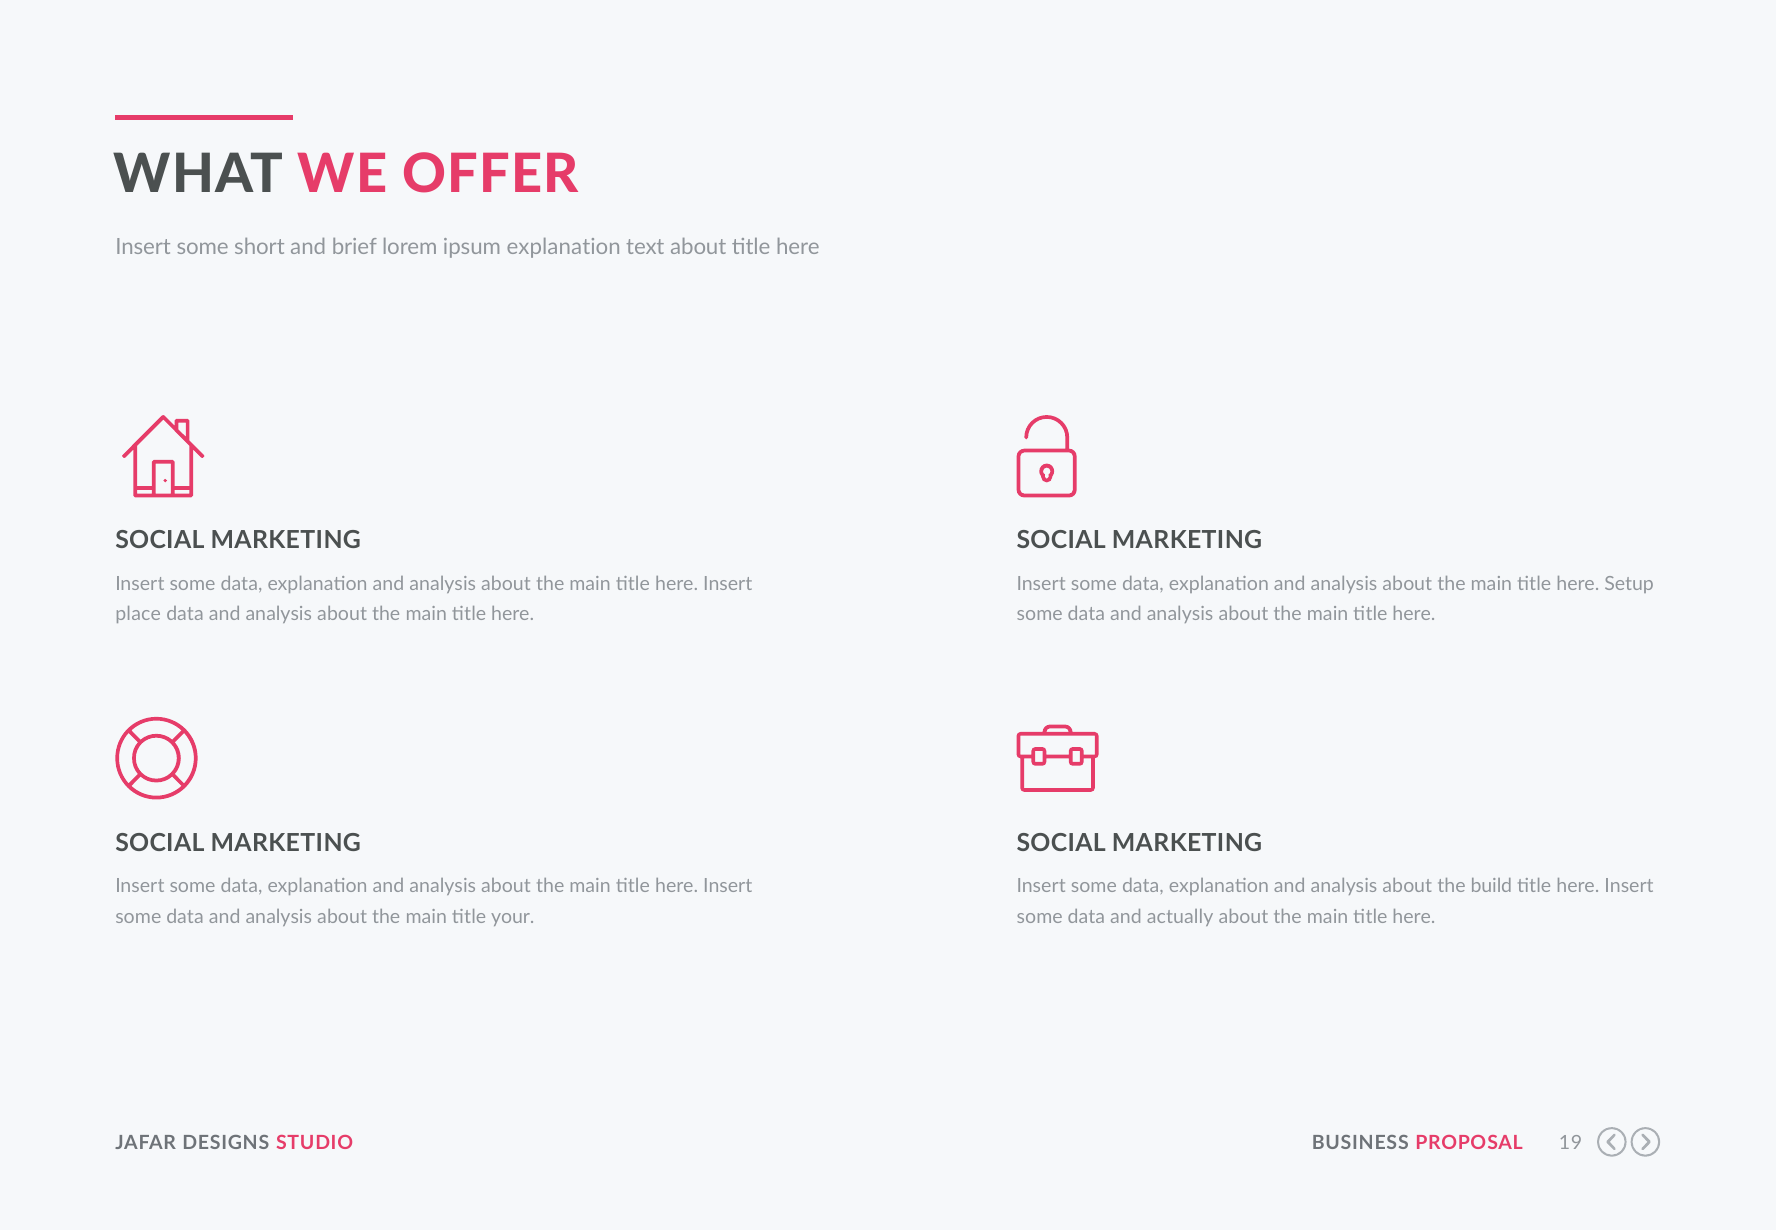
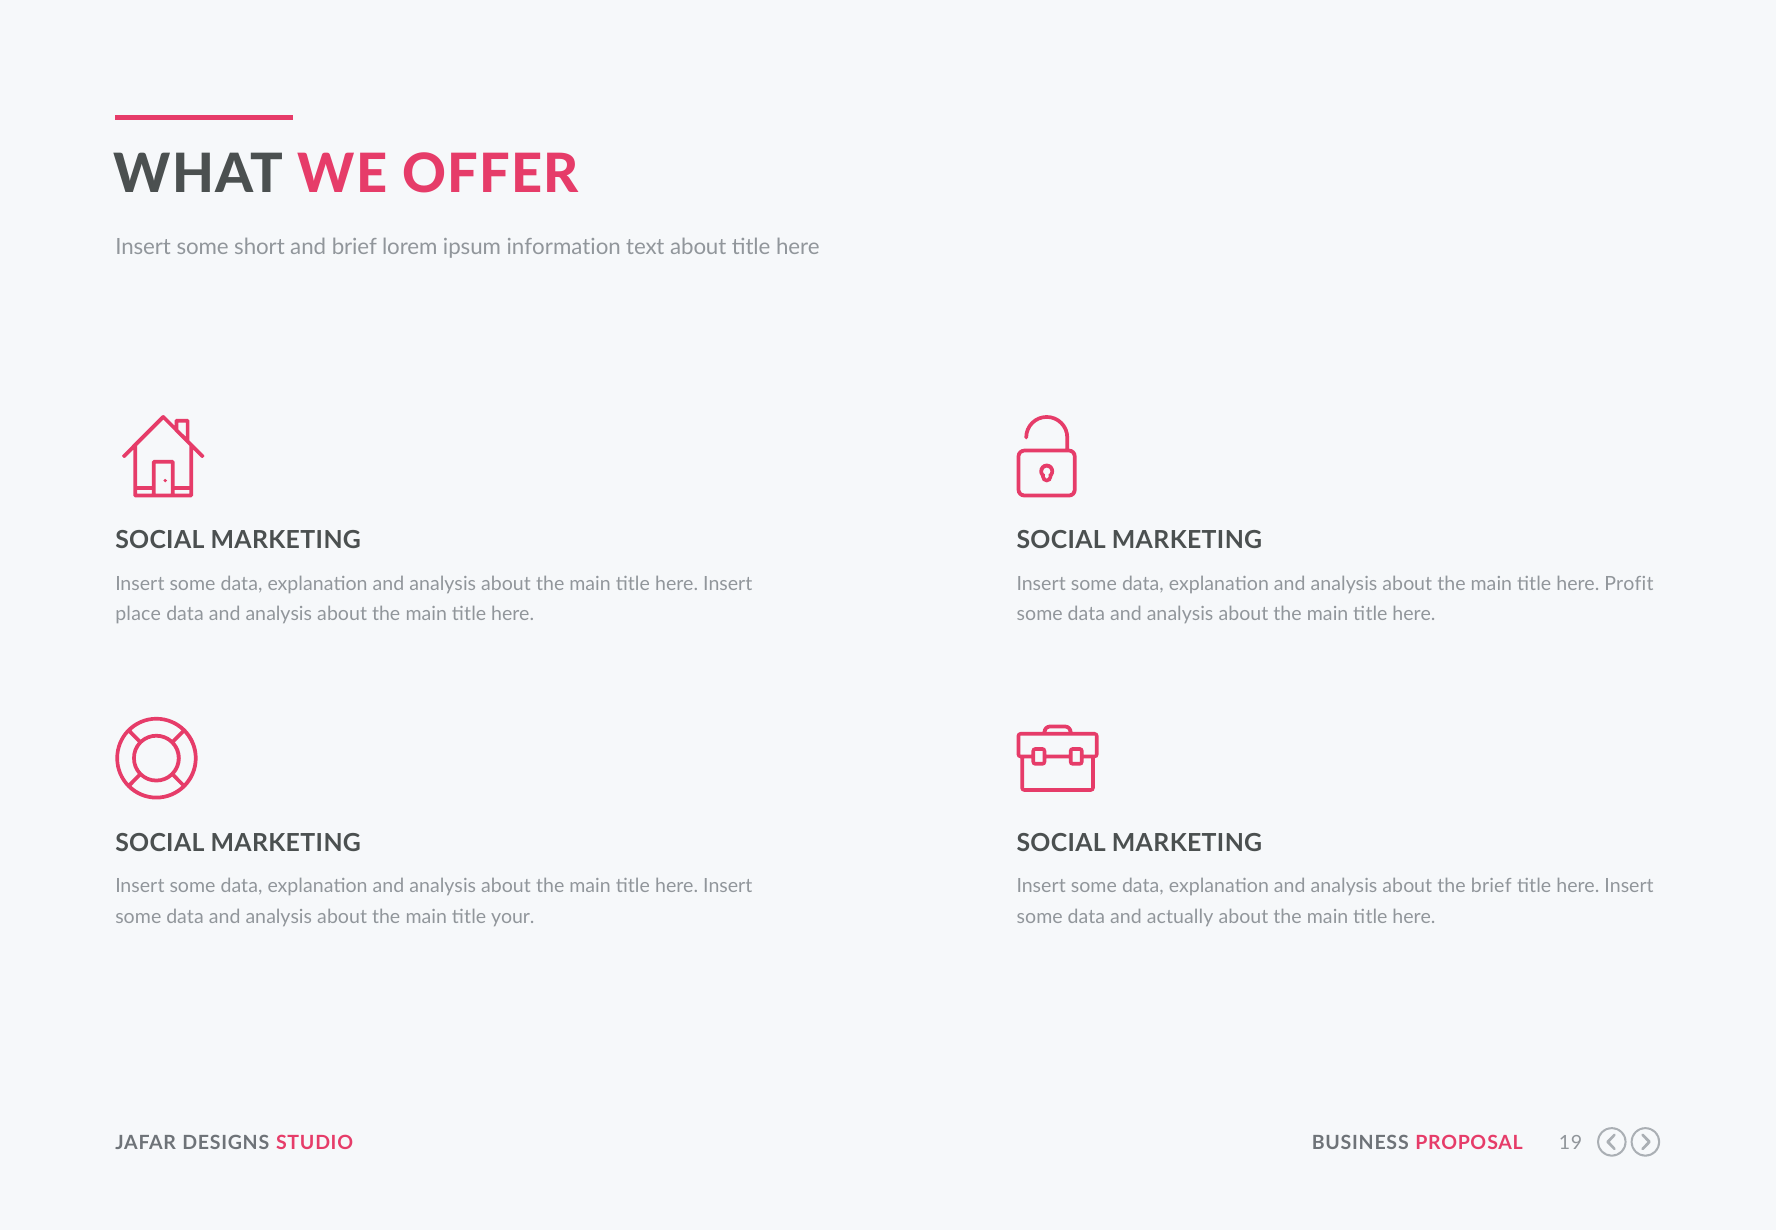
ipsum explanation: explanation -> information
Setup: Setup -> Profit
the build: build -> brief
